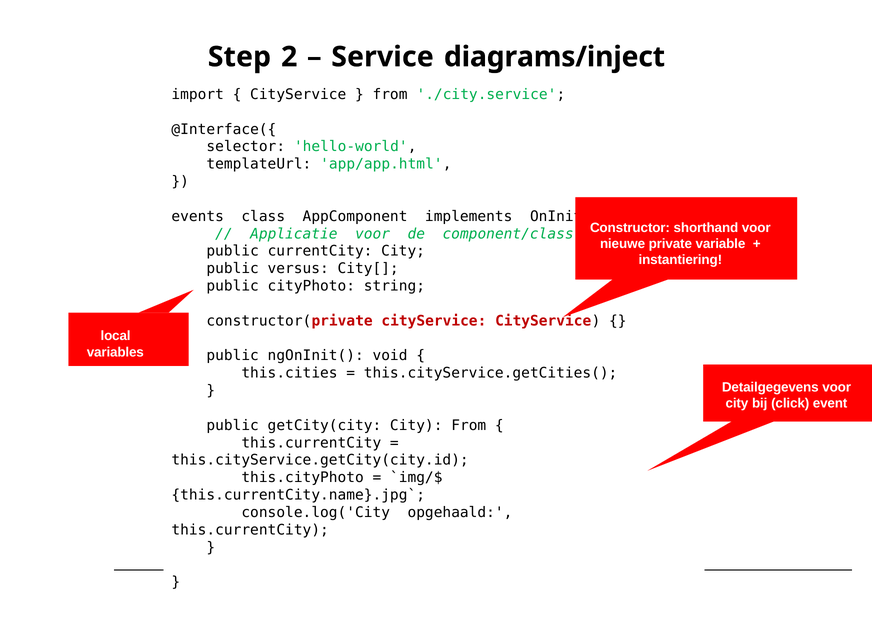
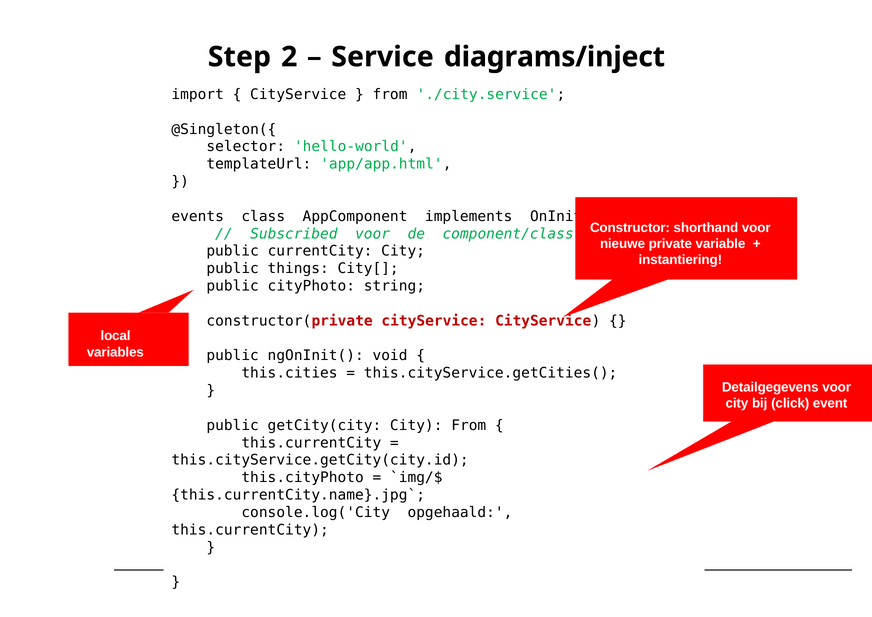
@Interface({: @Interface({ -> @Singleton({
Applicatie: Applicatie -> Subscribed
versus: versus -> things
